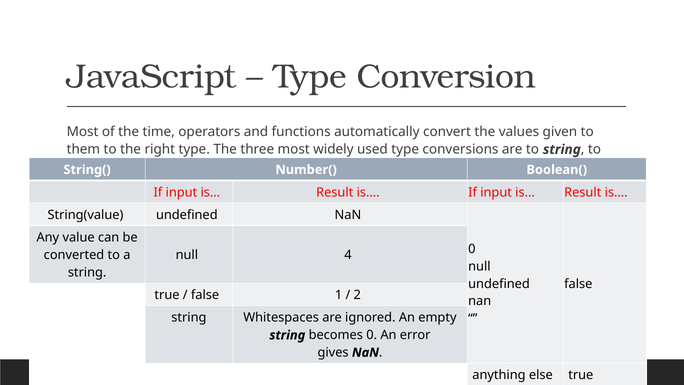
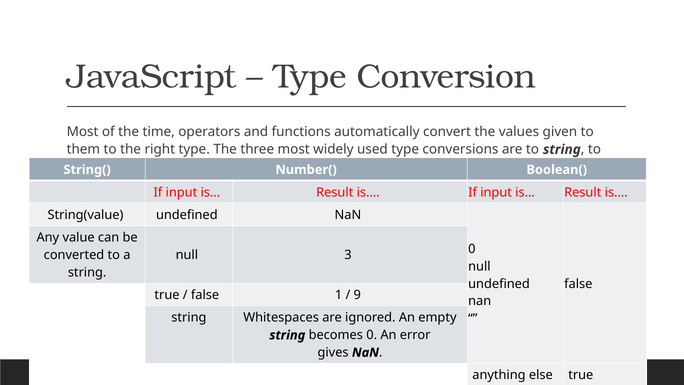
4: 4 -> 3
2: 2 -> 9
